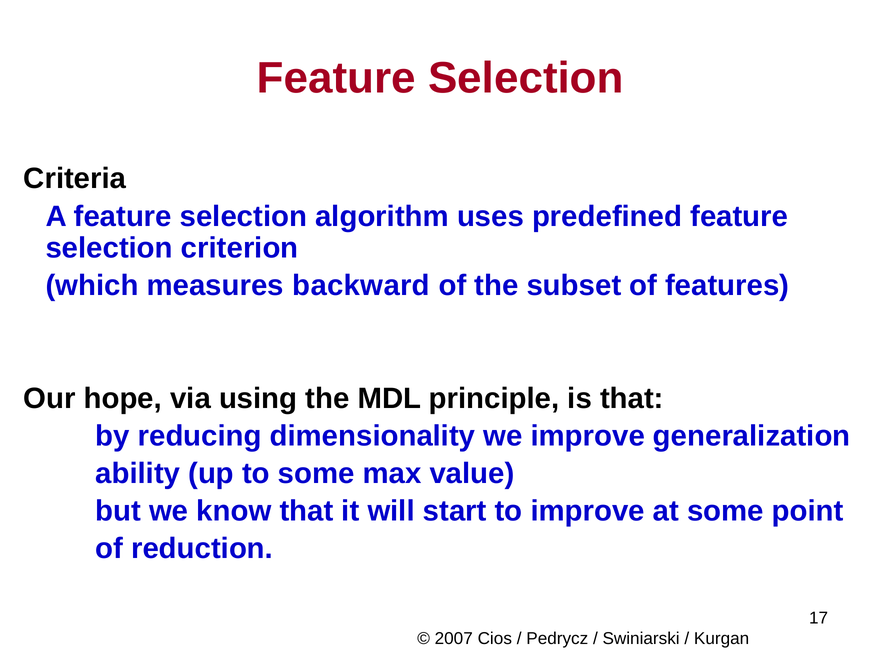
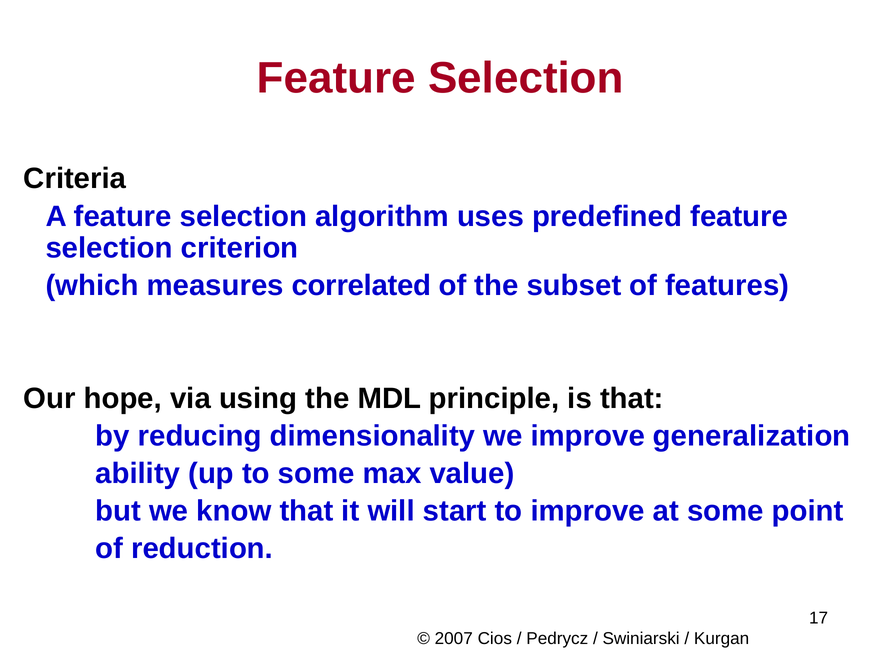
backward: backward -> correlated
